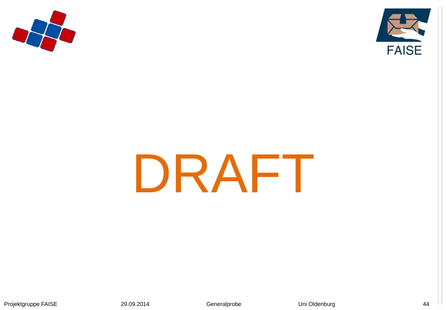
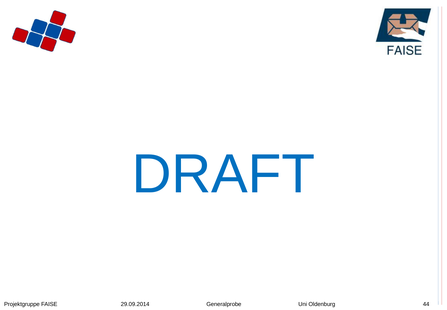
DRAFT colour: orange -> blue
